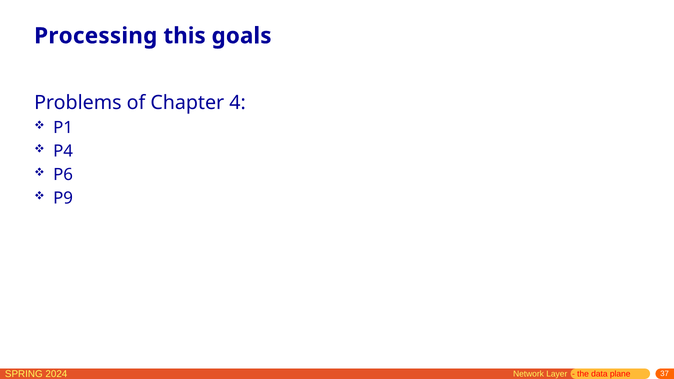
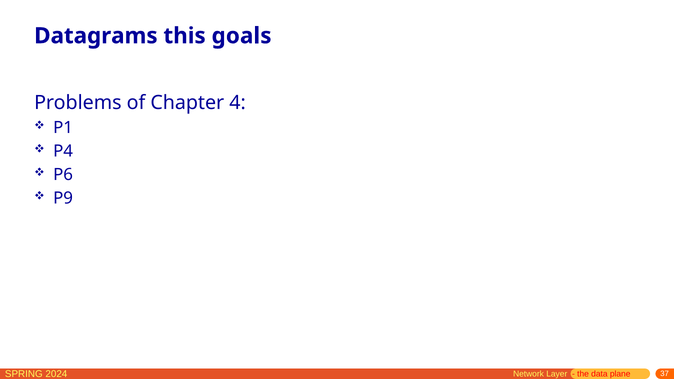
Processing: Processing -> Datagrams
